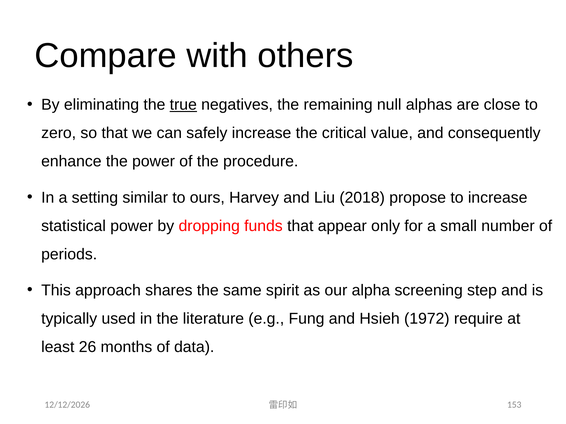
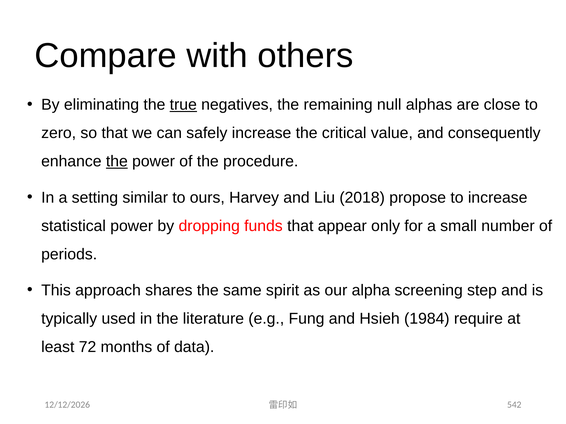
the at (117, 162) underline: none -> present
1972: 1972 -> 1984
26: 26 -> 72
153: 153 -> 542
